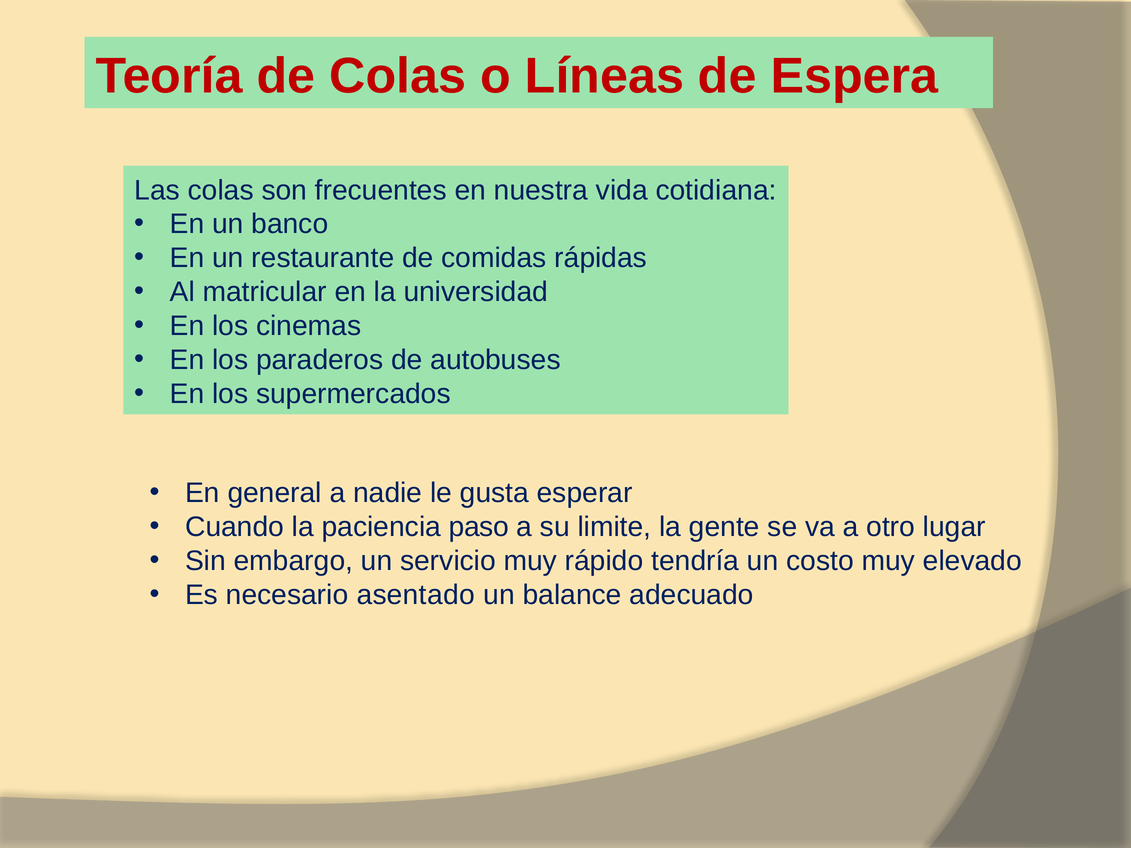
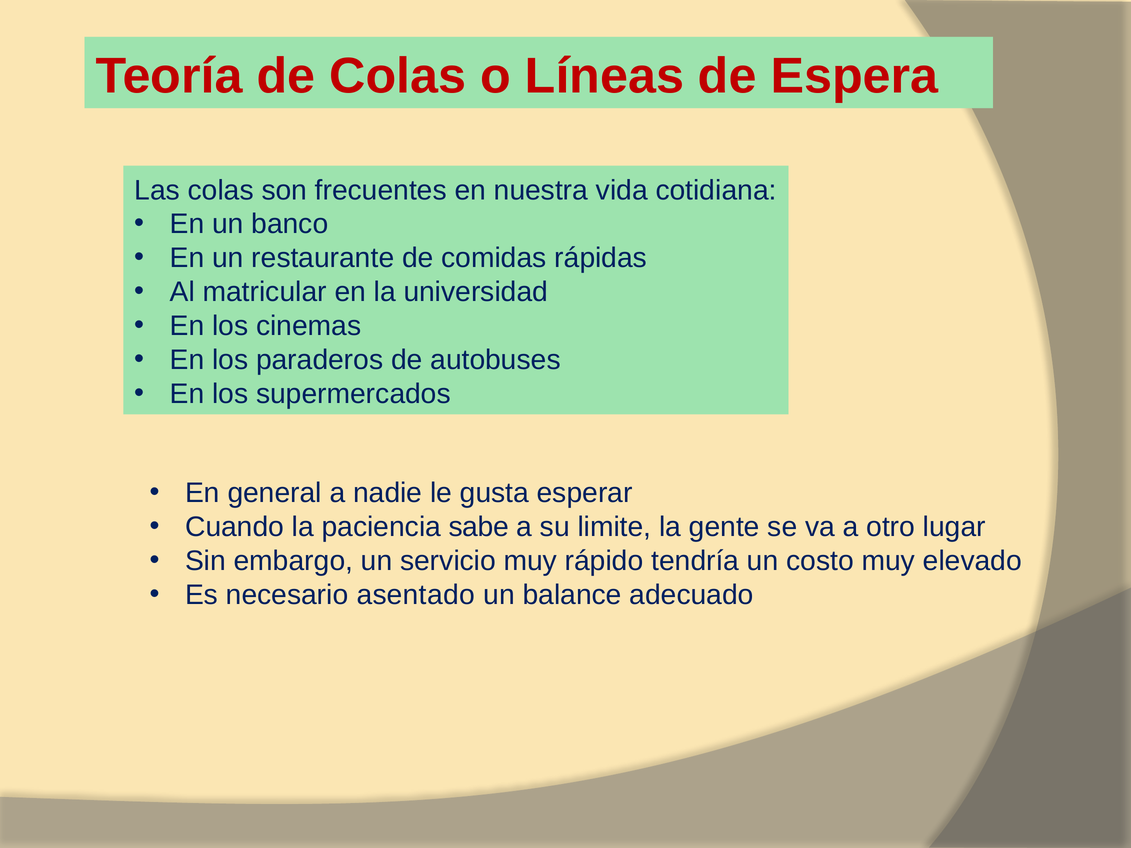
paso: paso -> sabe
